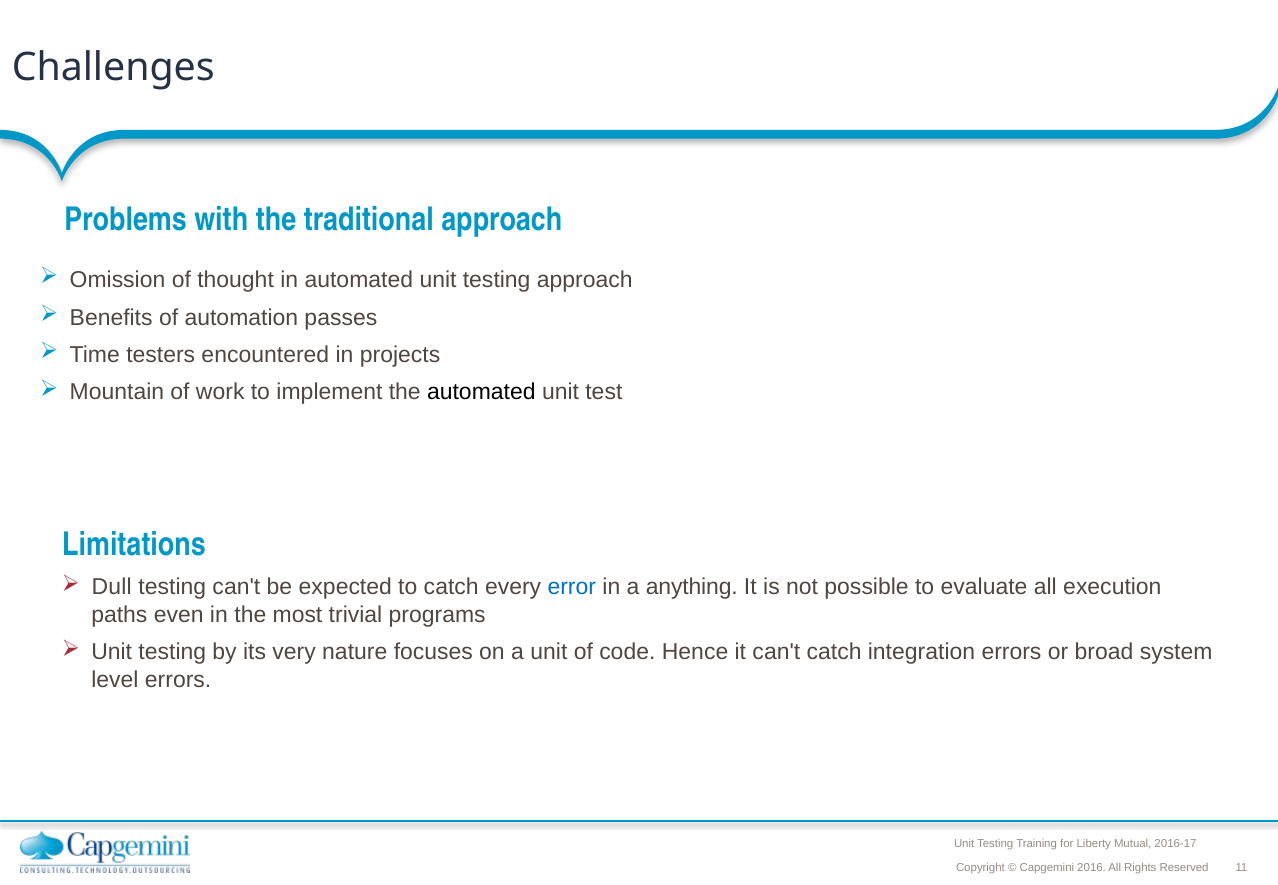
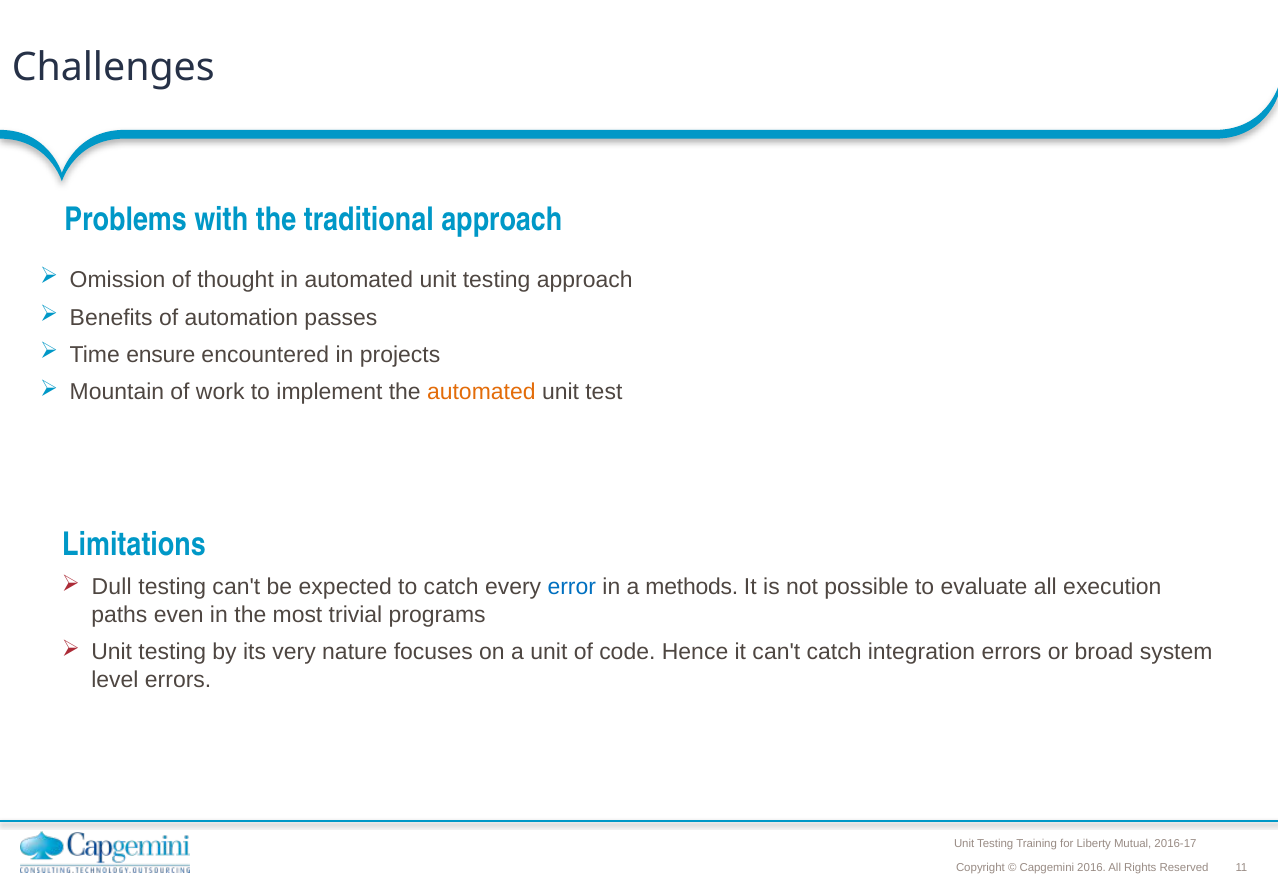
testers: testers -> ensure
automated at (481, 392) colour: black -> orange
anything: anything -> methods
